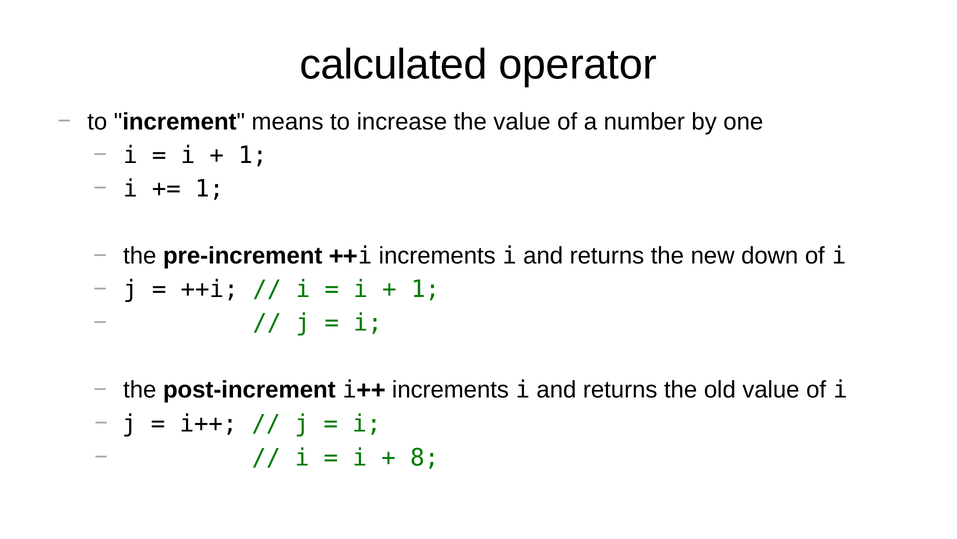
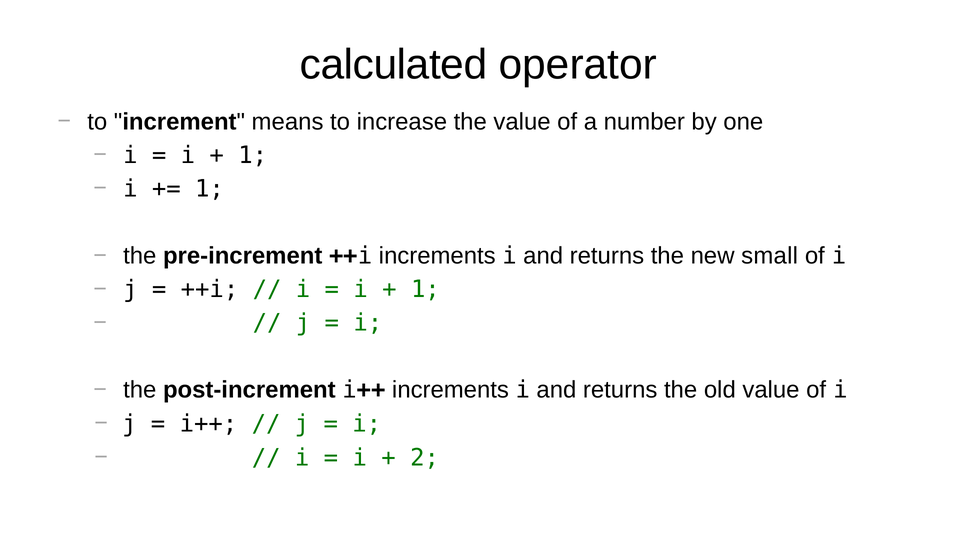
down: down -> small
8: 8 -> 2
